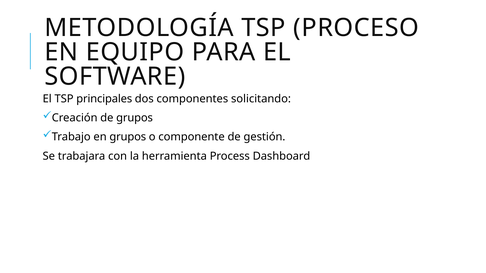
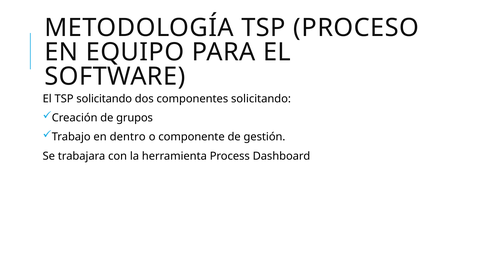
TSP principales: principales -> solicitando
en grupos: grupos -> dentro
